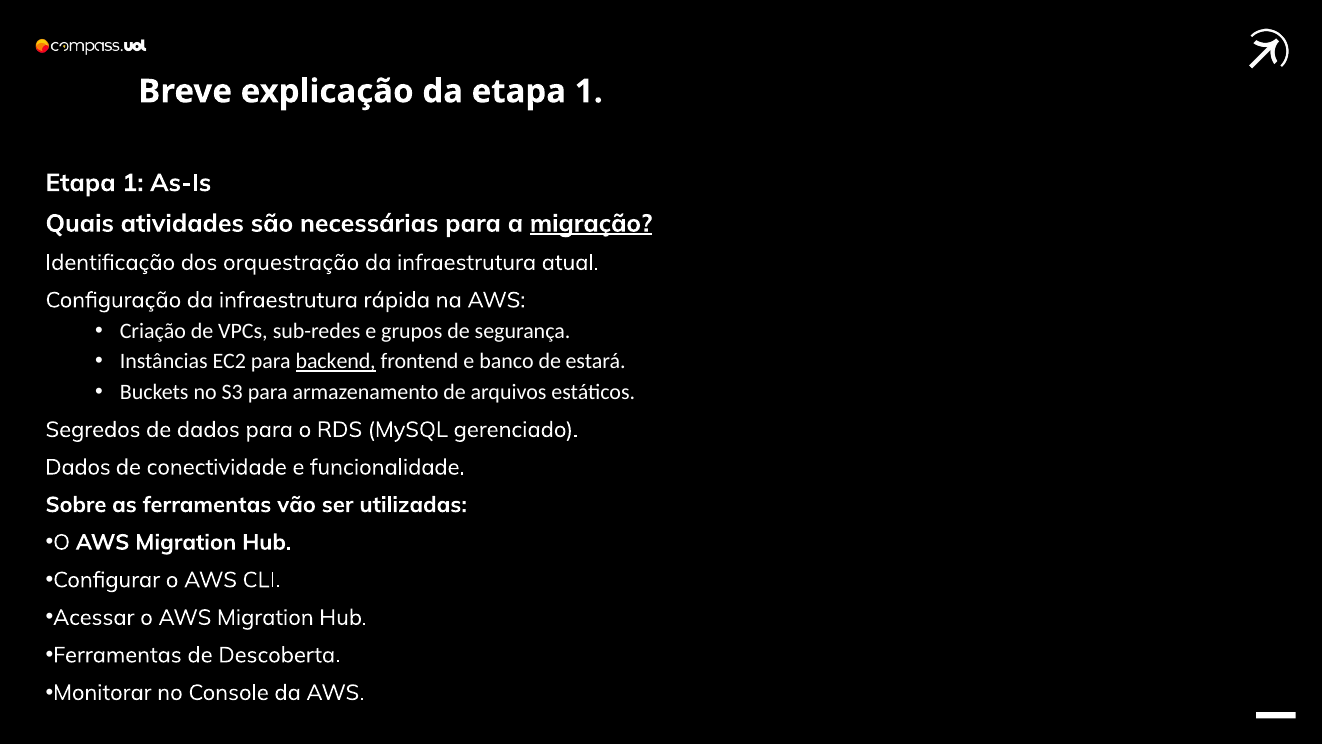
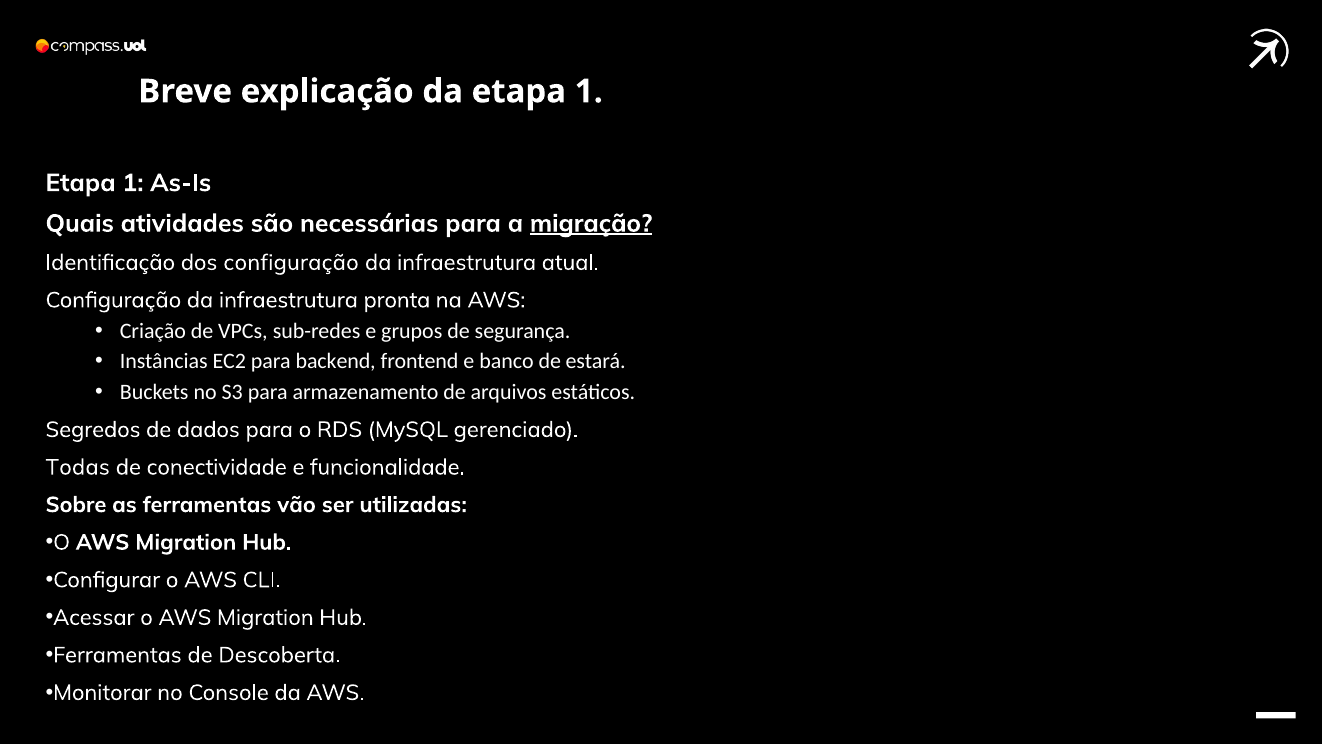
dos orquestração: orquestração -> configuração
rápida: rápida -> pronta
backend underline: present -> none
Dados at (78, 467): Dados -> Todas
